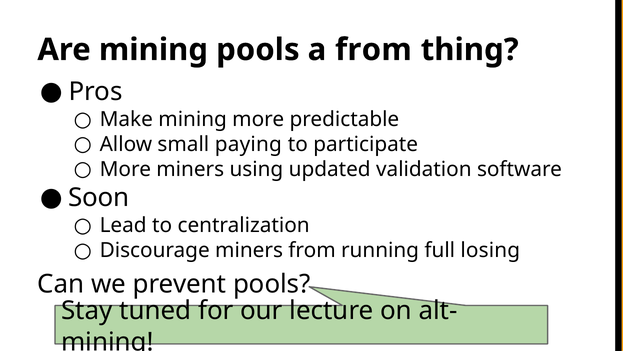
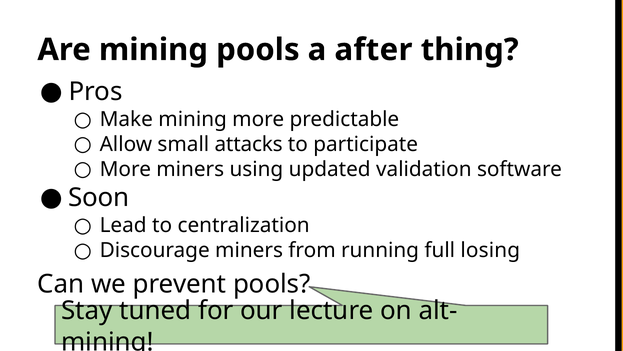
a from: from -> after
paying: paying -> attacks
